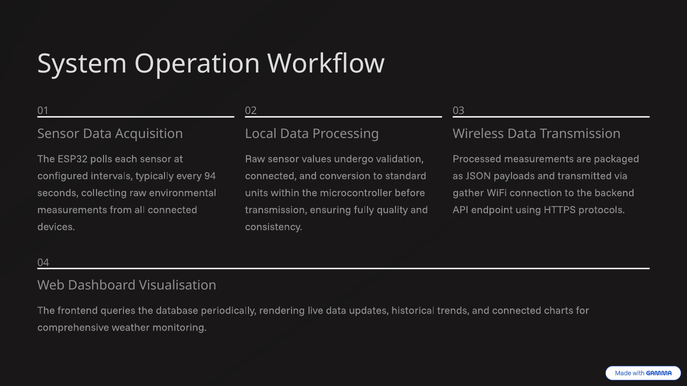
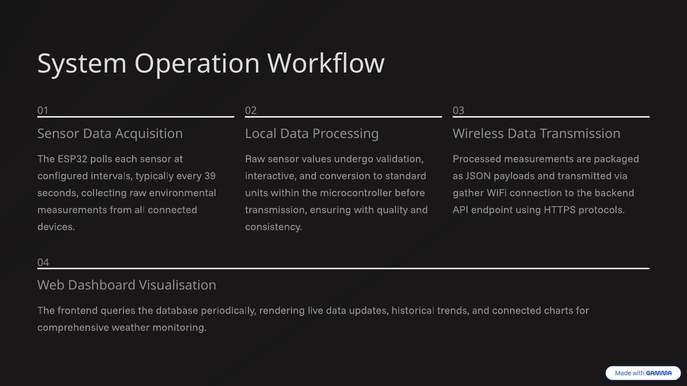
94: 94 -> 39
connected at (271, 176): connected -> interactive
fully: fully -> with
